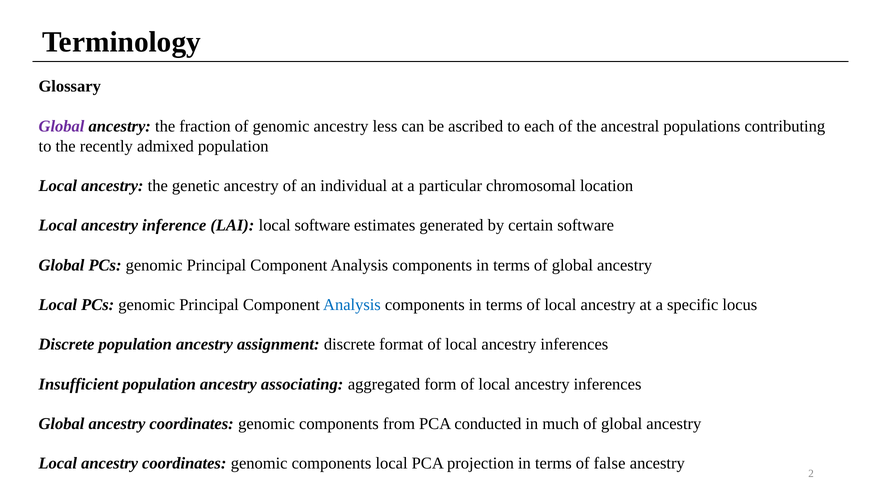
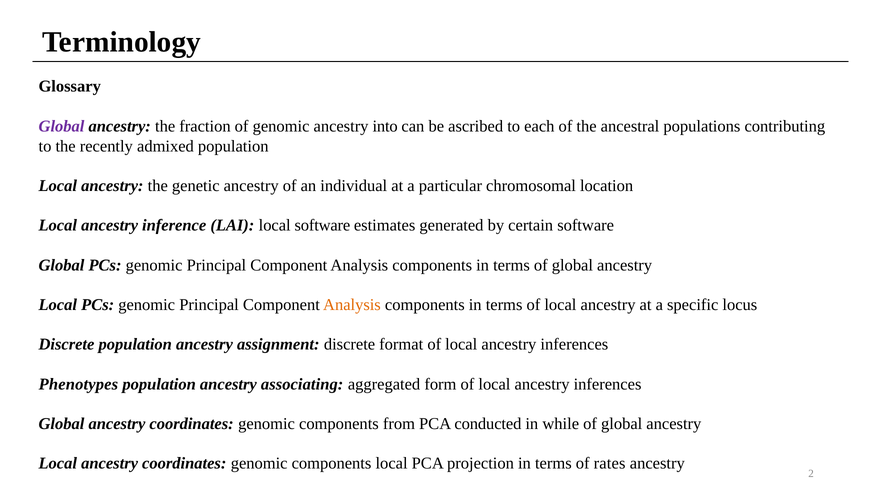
less: less -> into
Analysis at (352, 304) colour: blue -> orange
Insufficient: Insufficient -> Phenotypes
much: much -> while
false: false -> rates
